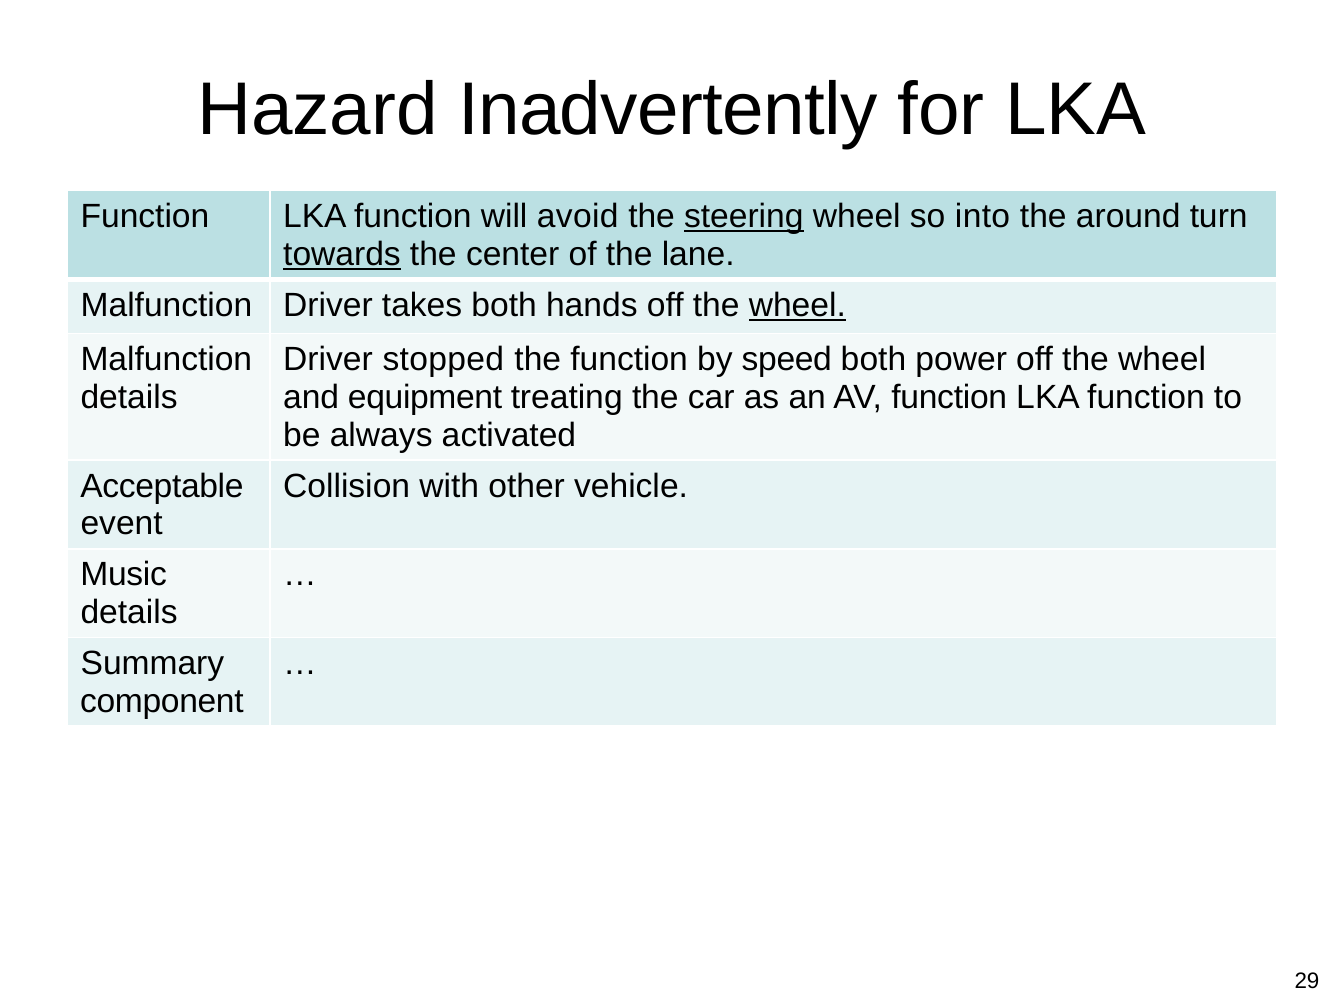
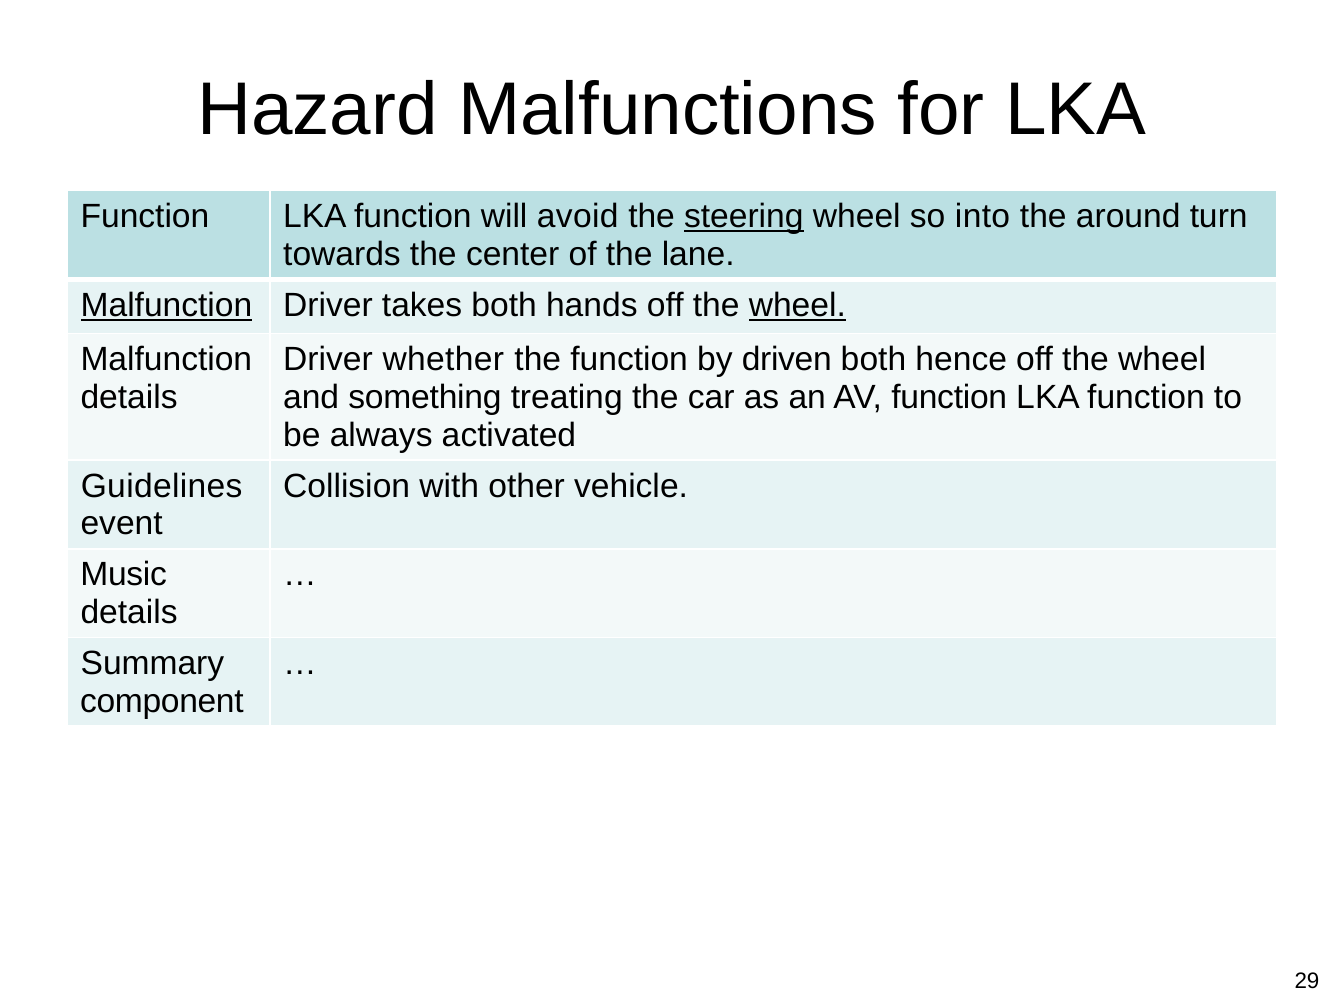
Inadvertently: Inadvertently -> Malfunctions
towards underline: present -> none
Malfunction at (166, 305) underline: none -> present
stopped: stopped -> whether
speed: speed -> driven
power: power -> hence
equipment: equipment -> something
Acceptable: Acceptable -> Guidelines
